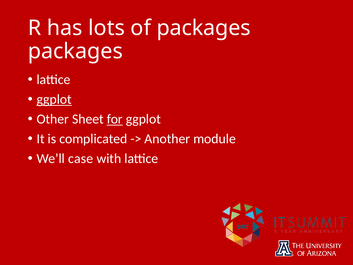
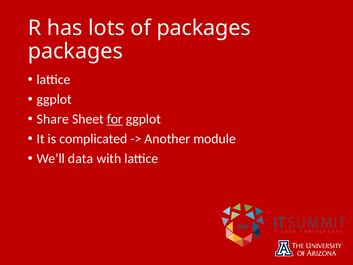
ggplot at (54, 99) underline: present -> none
Other: Other -> Share
case: case -> data
